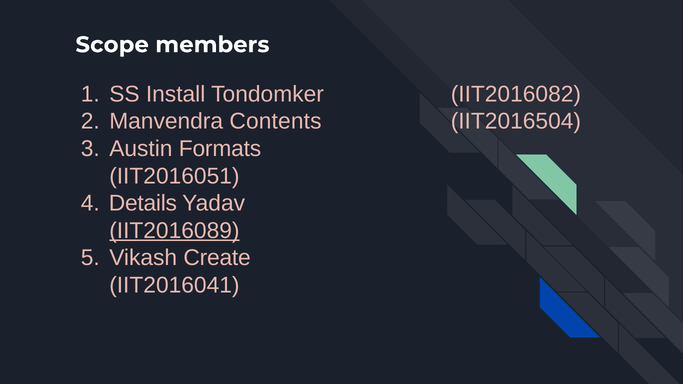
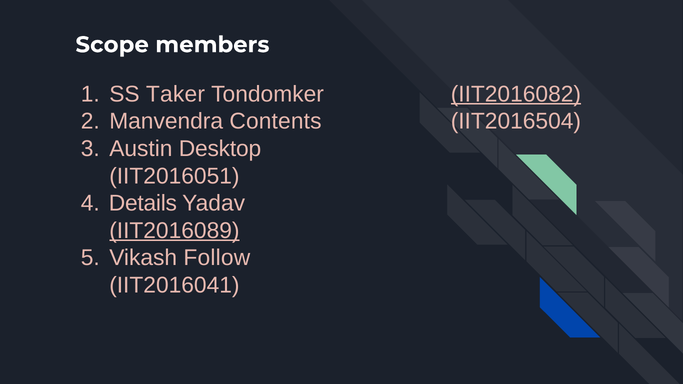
Install: Install -> Taker
IIT2016082 underline: none -> present
Formats: Formats -> Desktop
Create: Create -> Follow
